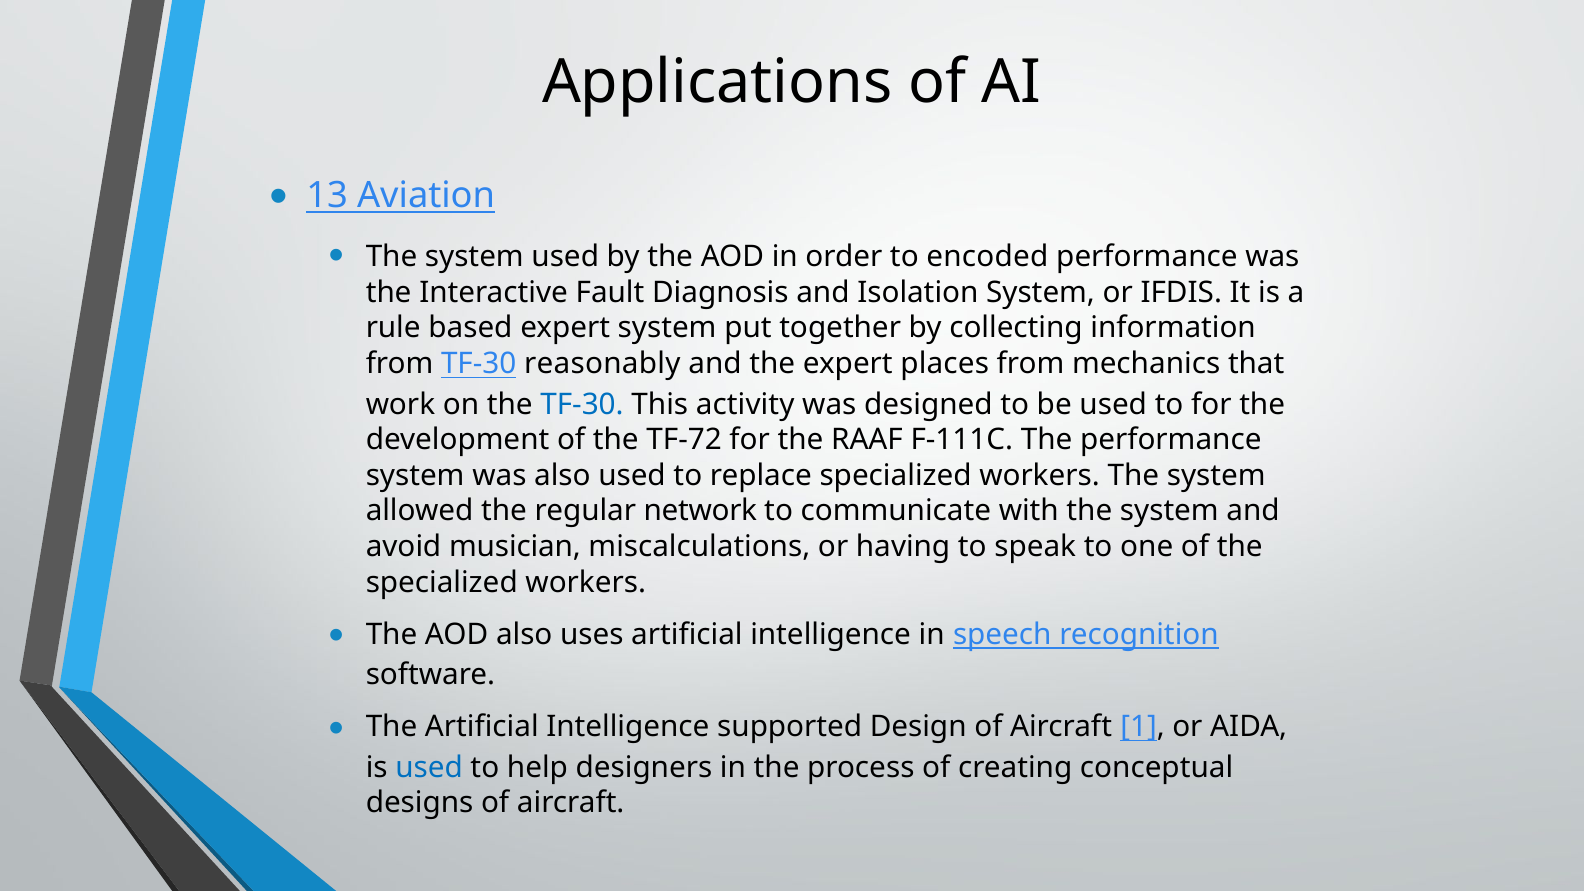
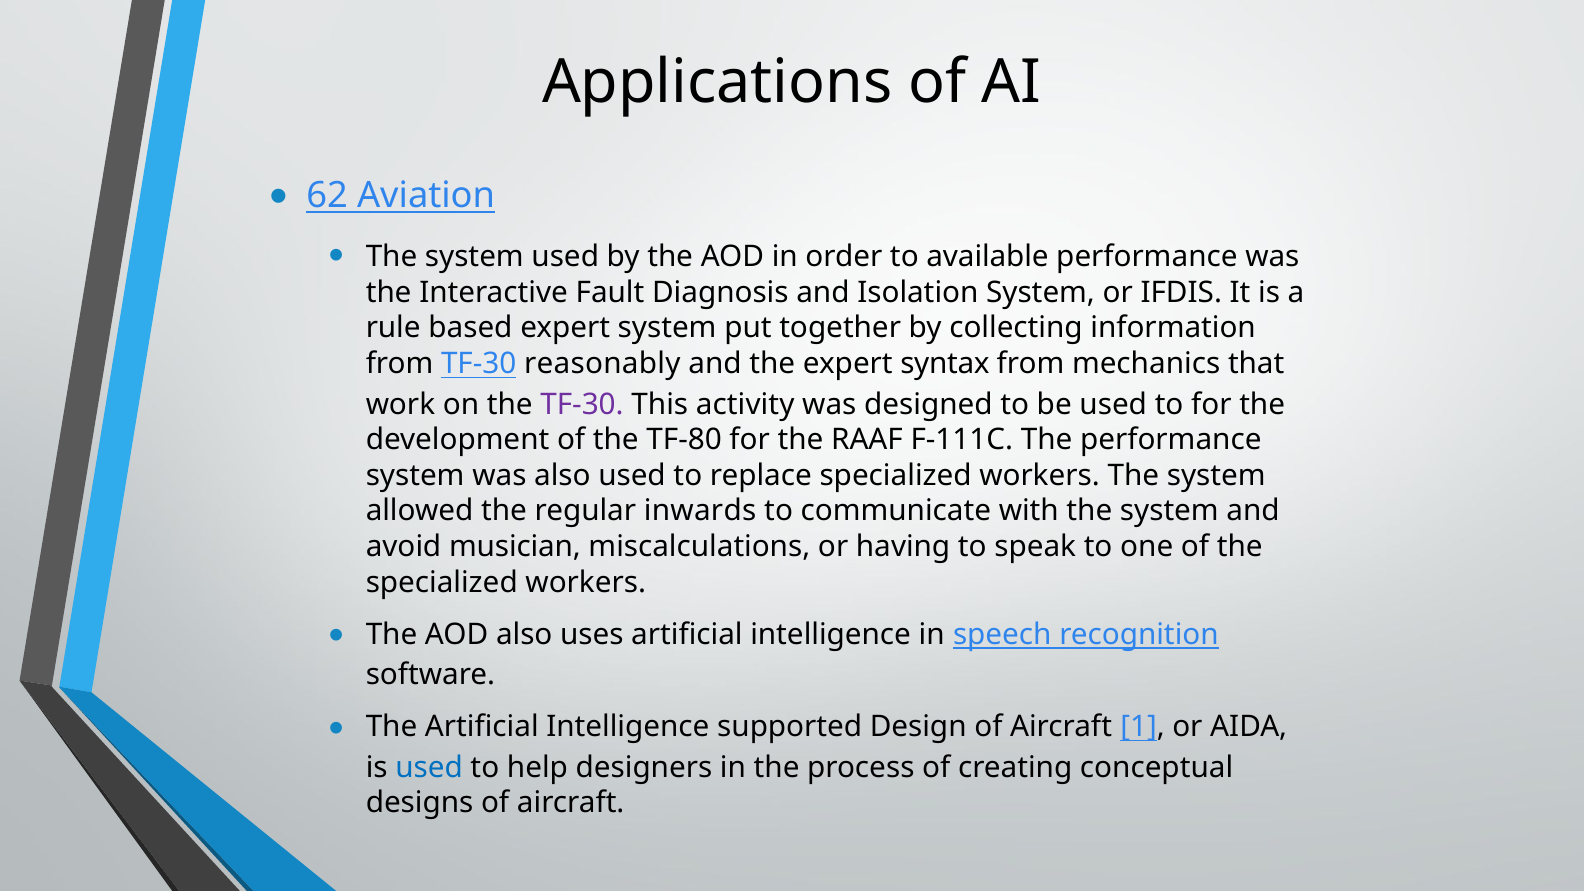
13: 13 -> 62
encoded: encoded -> available
places: places -> syntax
TF-30 at (582, 404) colour: blue -> purple
TF-72: TF-72 -> TF-80
network: network -> inwards
